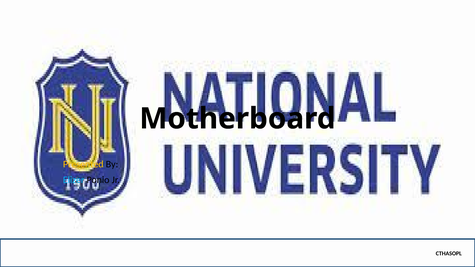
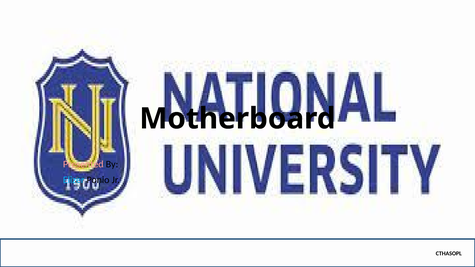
Presented colour: yellow -> pink
